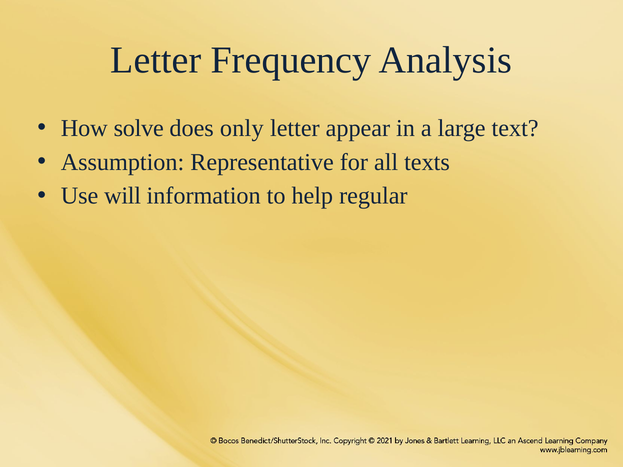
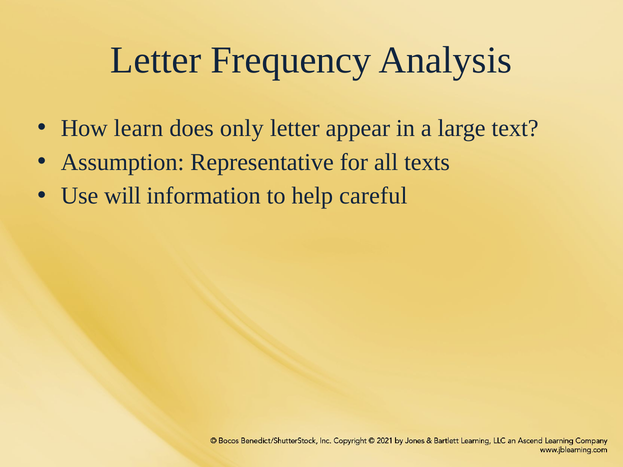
solve: solve -> learn
regular: regular -> careful
